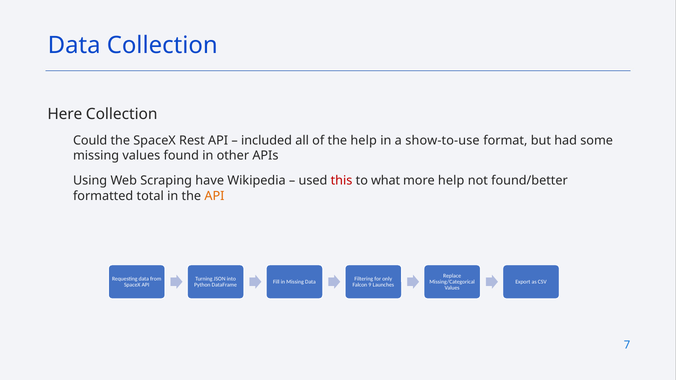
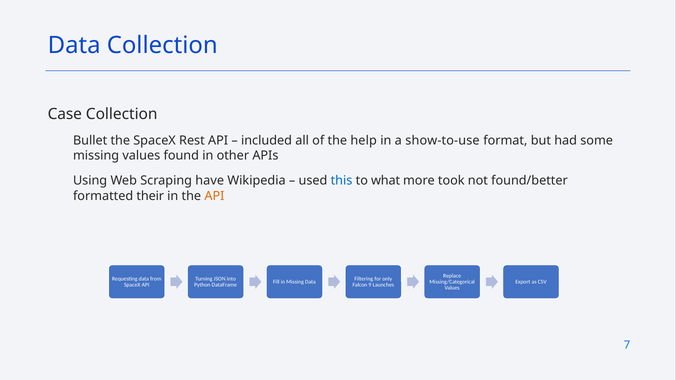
Here: Here -> Case
Could: Could -> Bullet
this colour: red -> blue
more help: help -> took
total: total -> their
